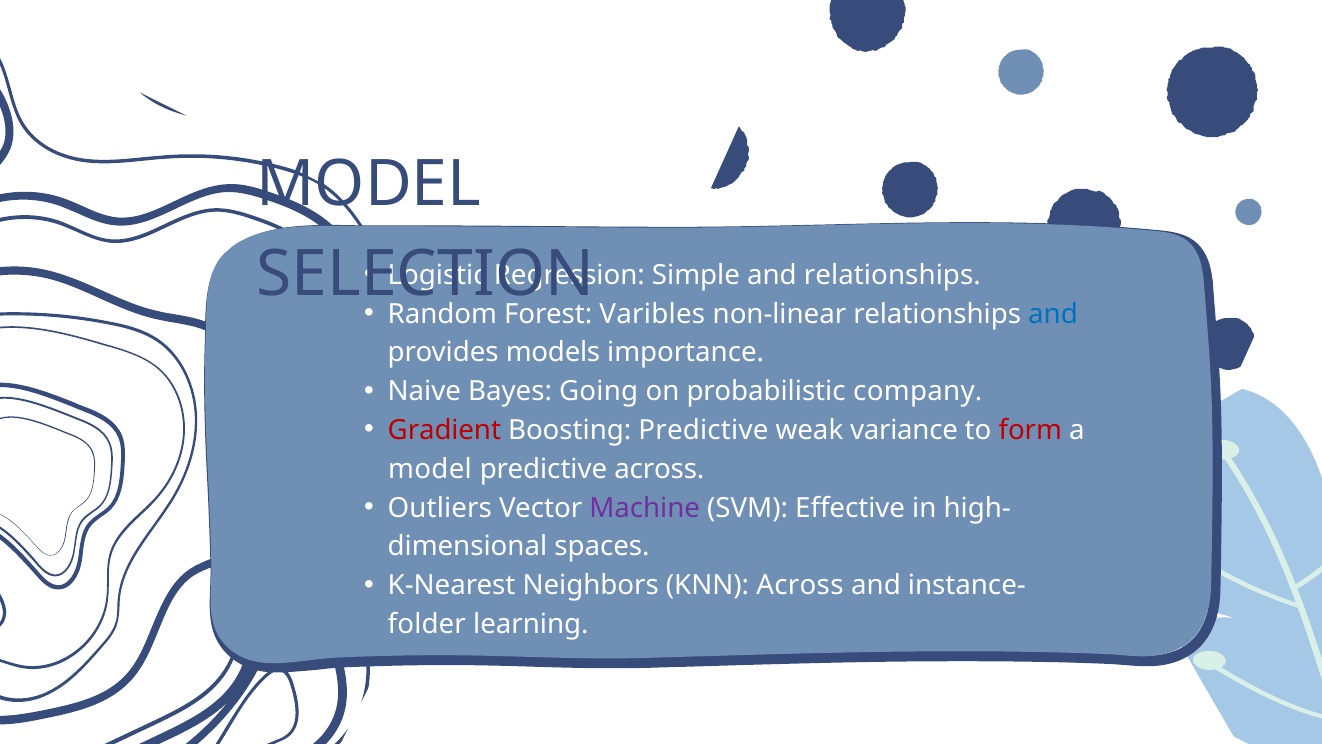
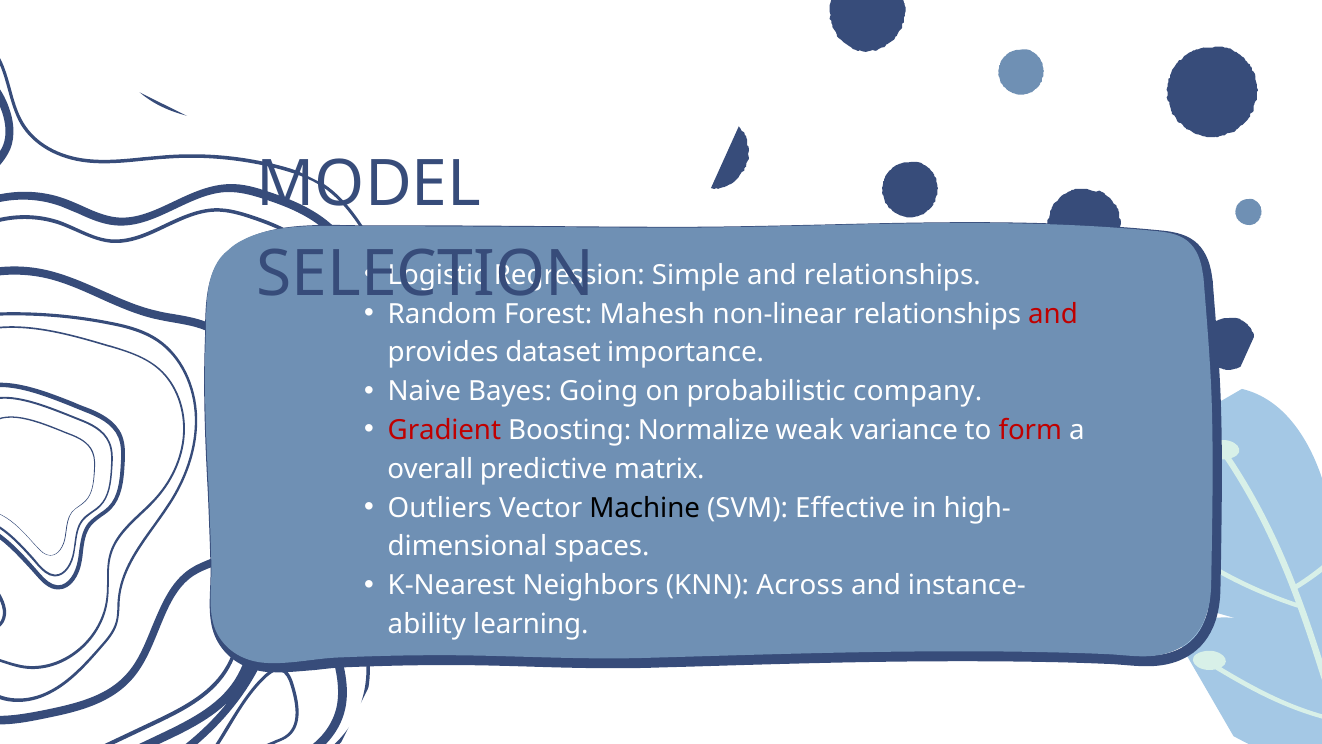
Varibles: Varibles -> Mahesh
and at (1053, 314) colour: blue -> red
models: models -> dataset
Boosting Predictive: Predictive -> Normalize
model at (430, 469): model -> overall
predictive across: across -> matrix
Machine colour: purple -> black
folder: folder -> ability
